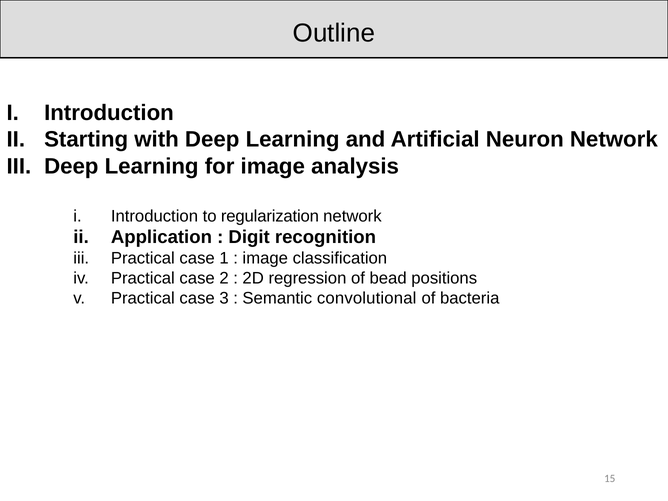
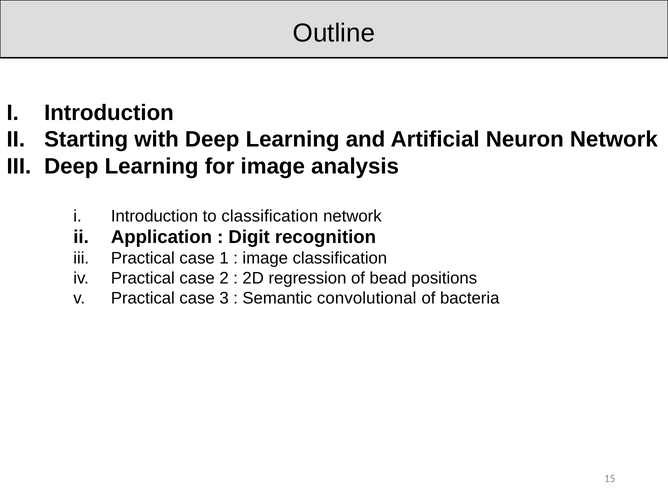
to regularization: regularization -> classification
